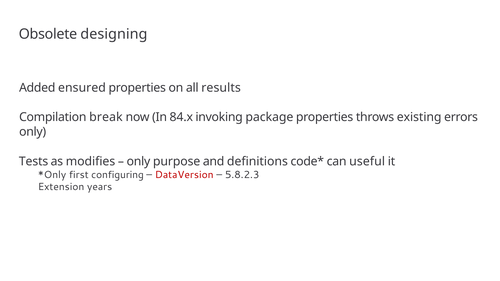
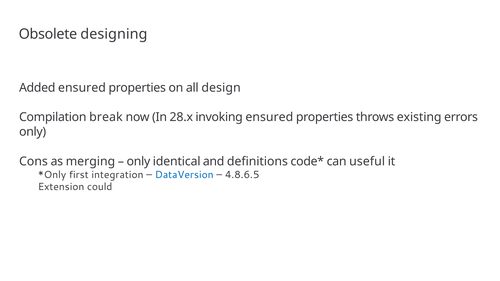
results: results -> design
84.x: 84.x -> 28.x
invoking package: package -> ensured
Tests: Tests -> Cons
modifies: modifies -> merging
purpose: purpose -> identical
configuring: configuring -> integration
DataVersion colour: red -> blue
5.8.2.3: 5.8.2.3 -> 4.8.6.5
years: years -> could
